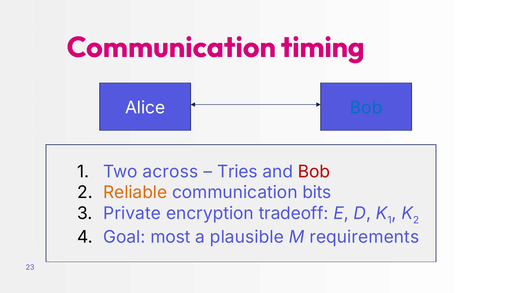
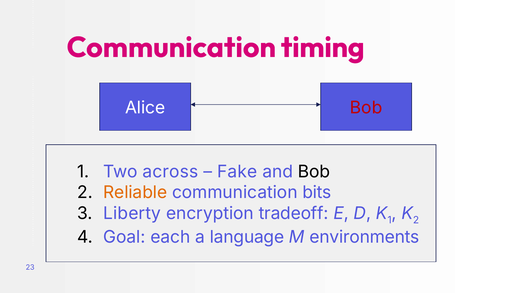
Bob at (366, 108) colour: blue -> red
Tries: Tries -> Fake
Bob at (314, 171) colour: red -> black
Private: Private -> Liberty
most: most -> each
plausible: plausible -> language
requirements: requirements -> environments
